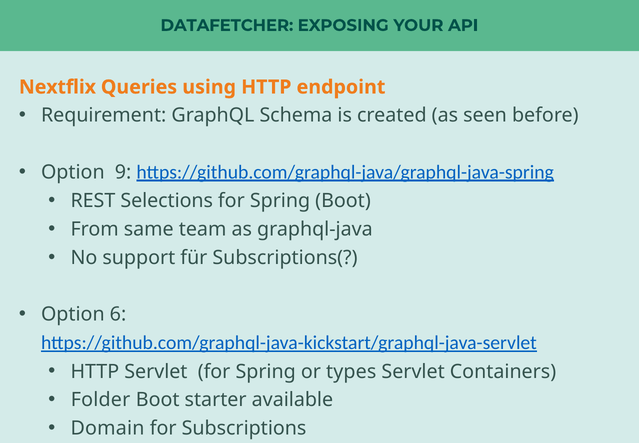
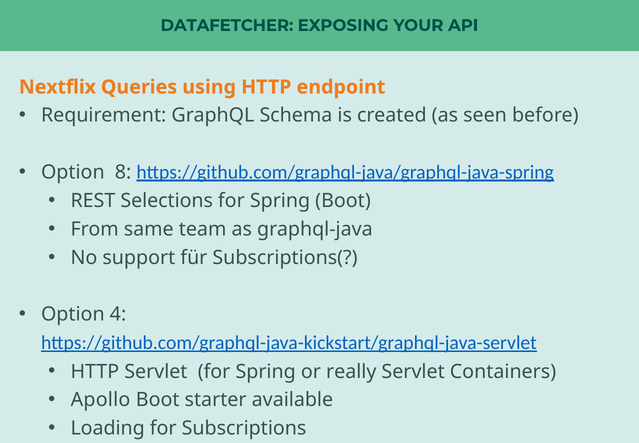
9: 9 -> 8
6: 6 -> 4
types: types -> really
Folder: Folder -> Apollo
Domain: Domain -> Loading
